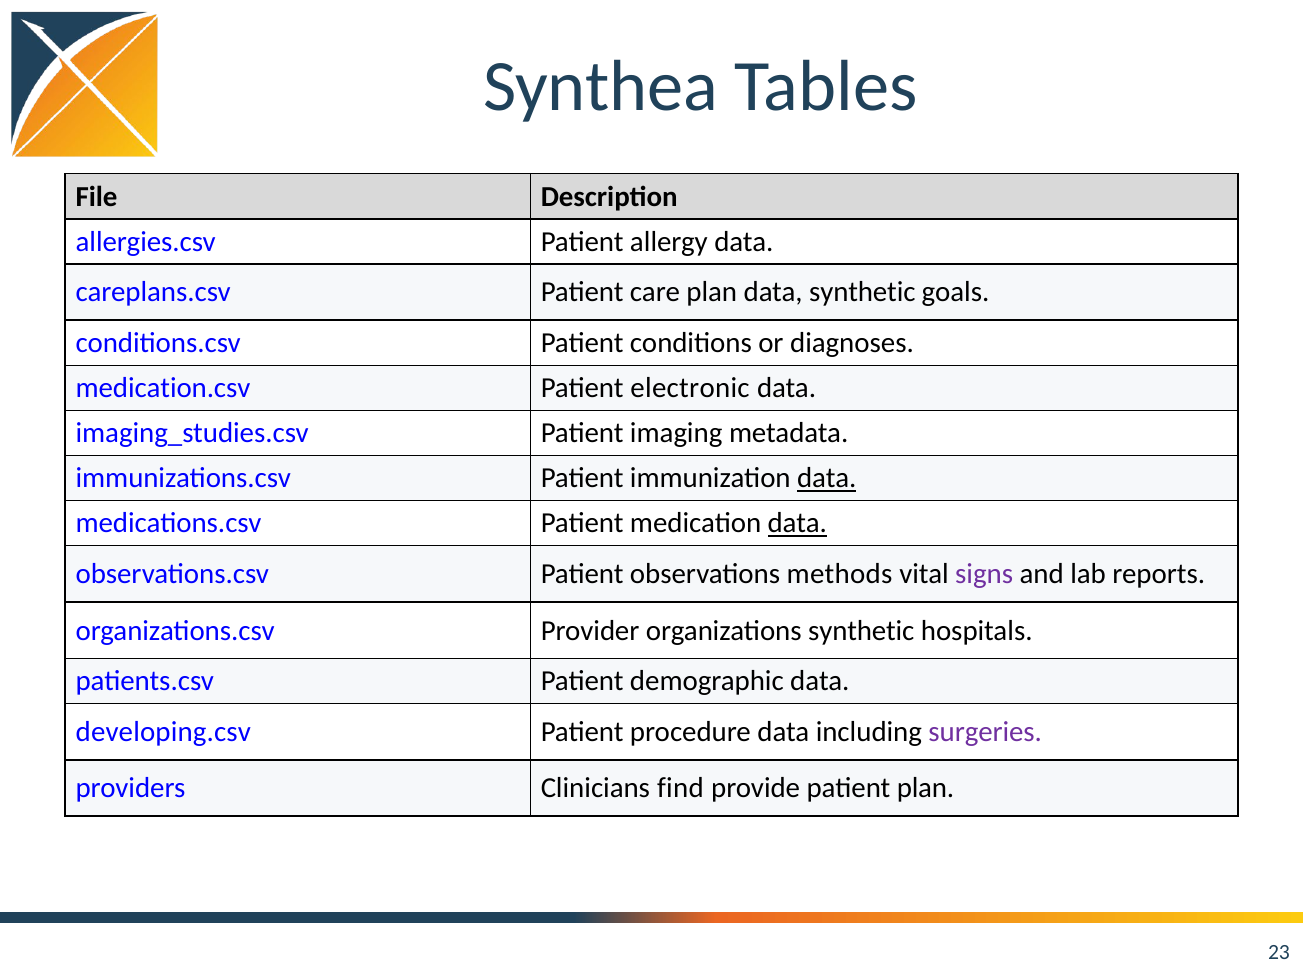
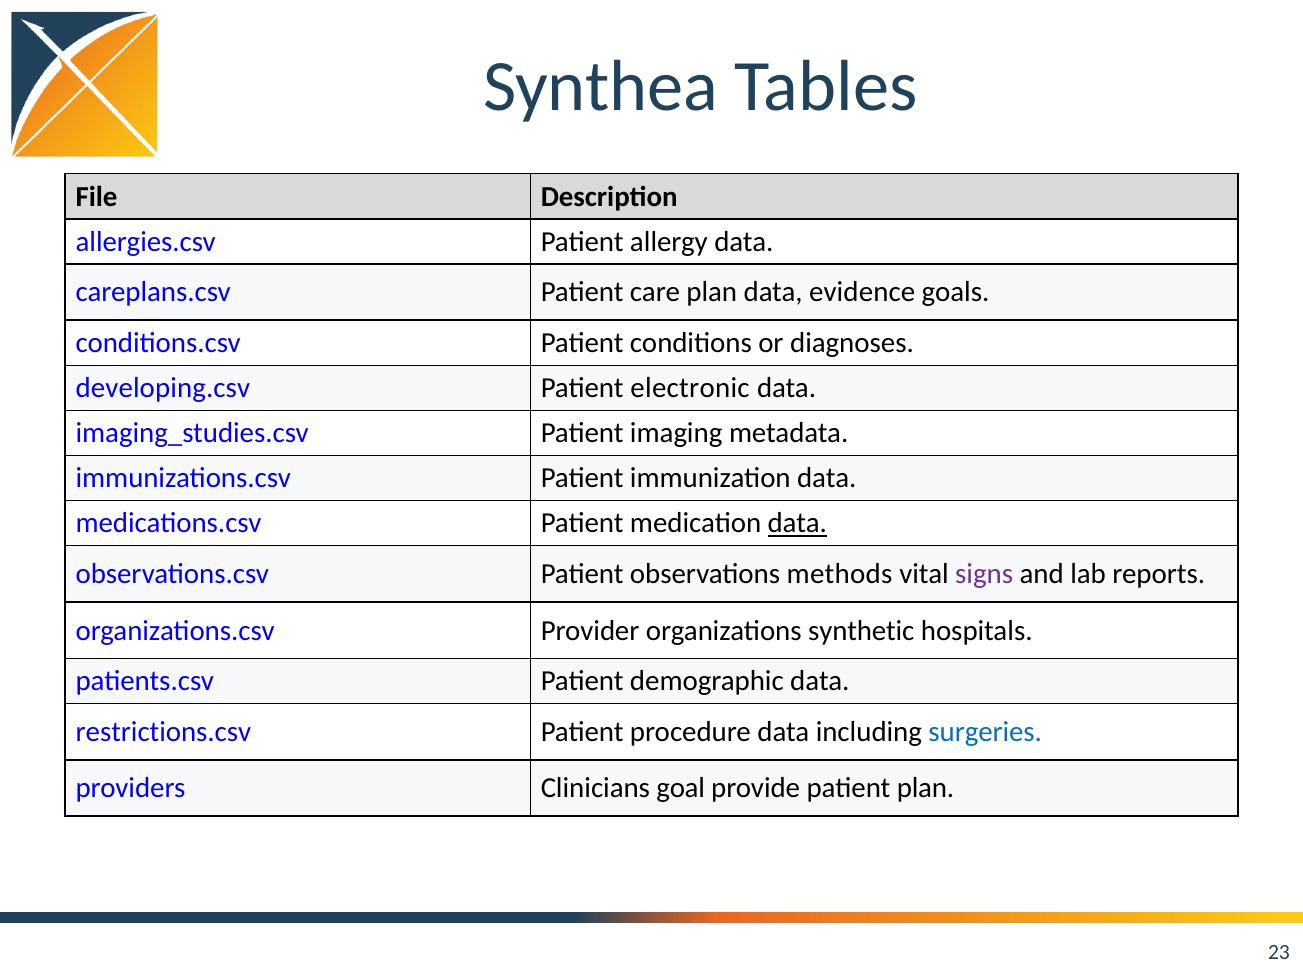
data synthetic: synthetic -> evidence
medication.csv: medication.csv -> developing.csv
data at (827, 478) underline: present -> none
developing.csv: developing.csv -> restrictions.csv
surgeries colour: purple -> blue
find: find -> goal
